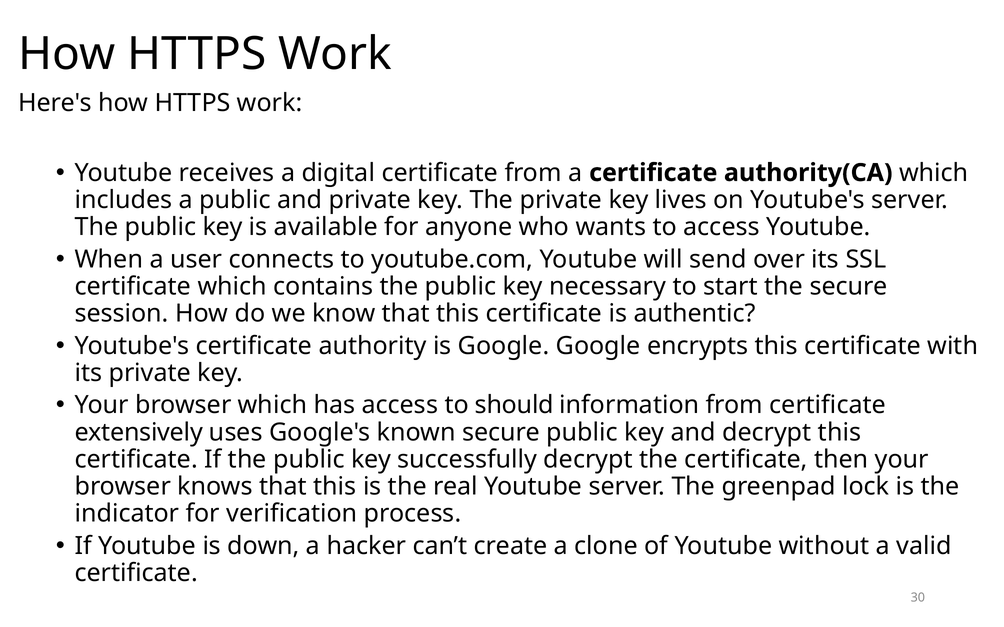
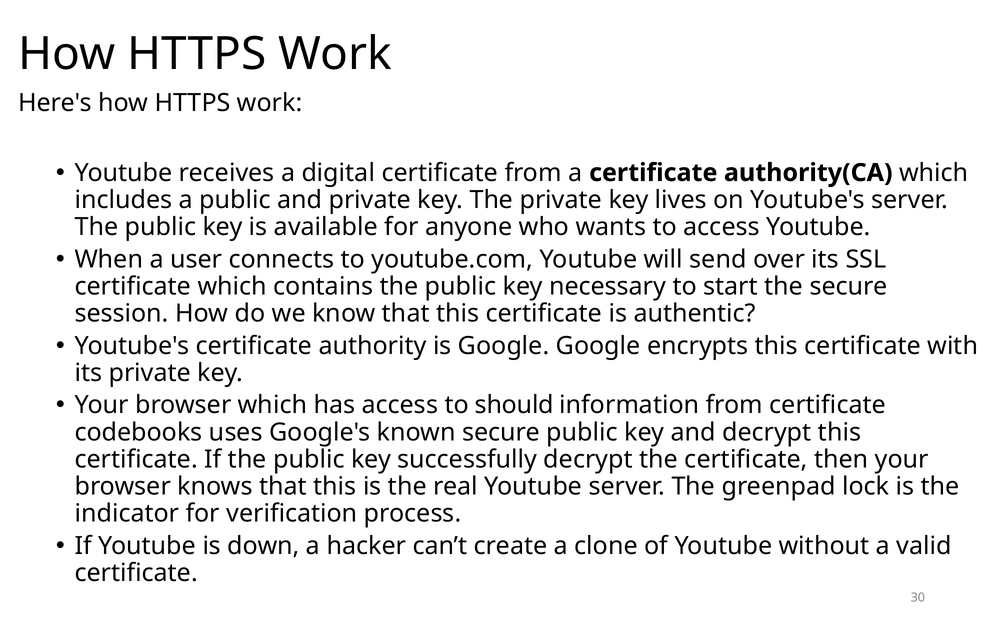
extensively: extensively -> codebooks
